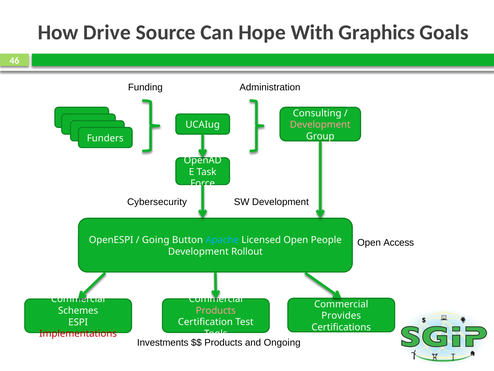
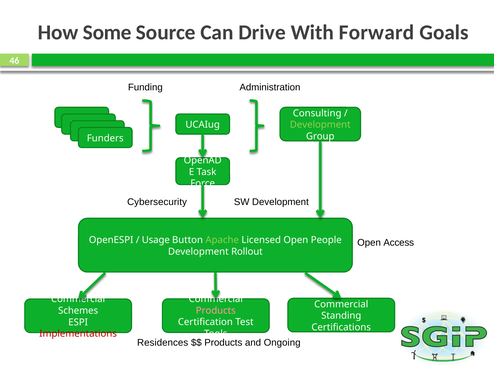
Drive: Drive -> Some
Hope: Hope -> Drive
Graphics: Graphics -> Forward
Development at (320, 125) colour: pink -> light green
Going: Going -> Usage
Apache colour: light blue -> light green
Provides: Provides -> Standing
Investments: Investments -> Residences
